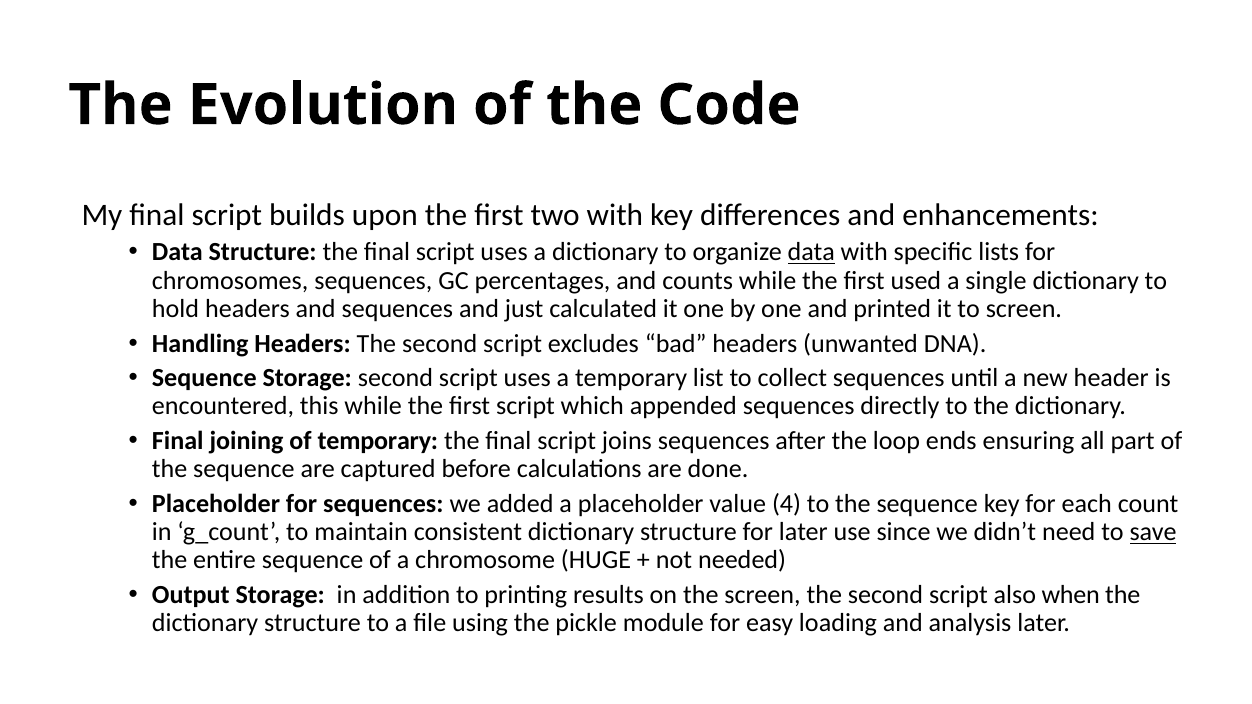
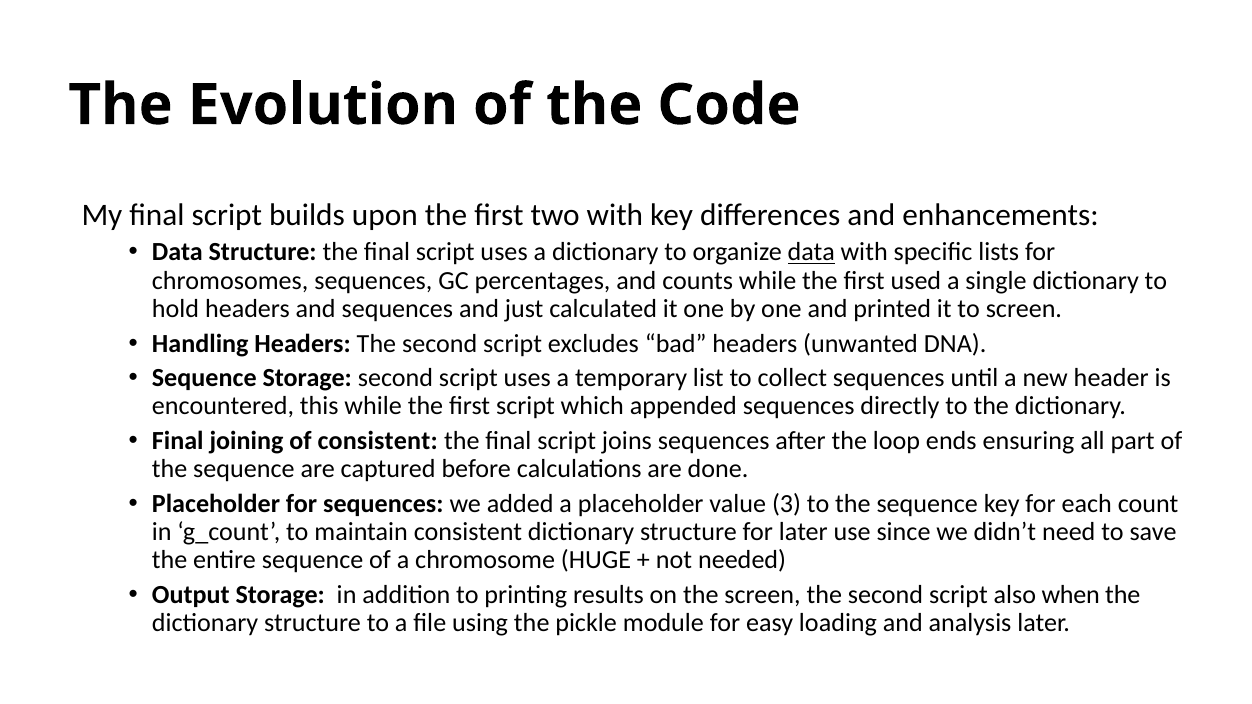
of temporary: temporary -> consistent
4: 4 -> 3
save underline: present -> none
